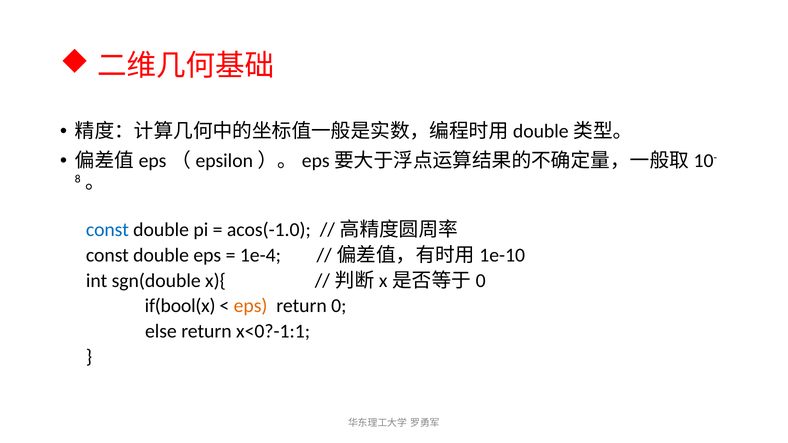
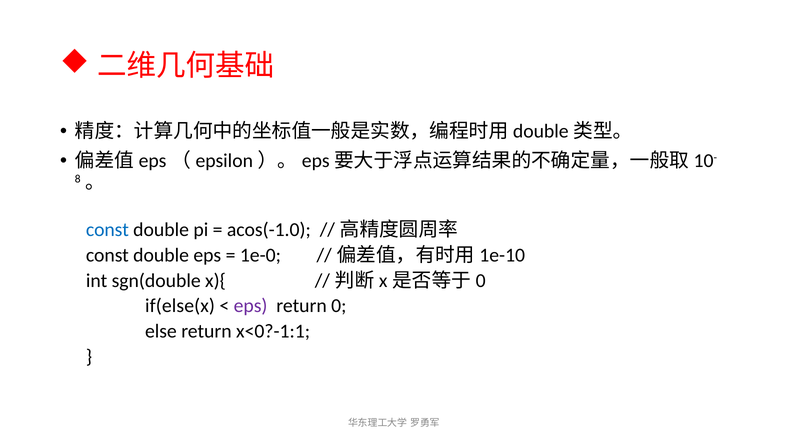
1e-4: 1e-4 -> 1e-0
if(bool(x: if(bool(x -> if(else(x
eps at (251, 306) colour: orange -> purple
